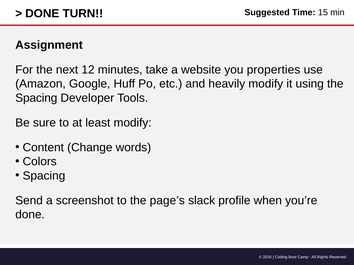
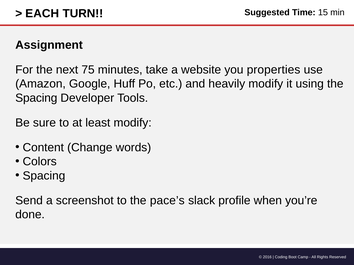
DONE at (42, 13): DONE -> EACH
12: 12 -> 75
page’s: page’s -> pace’s
